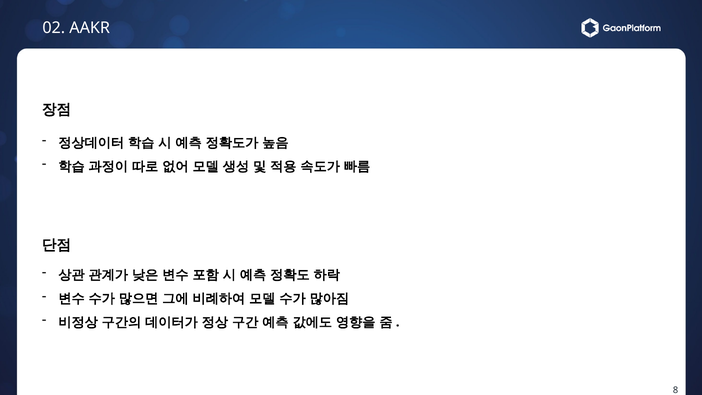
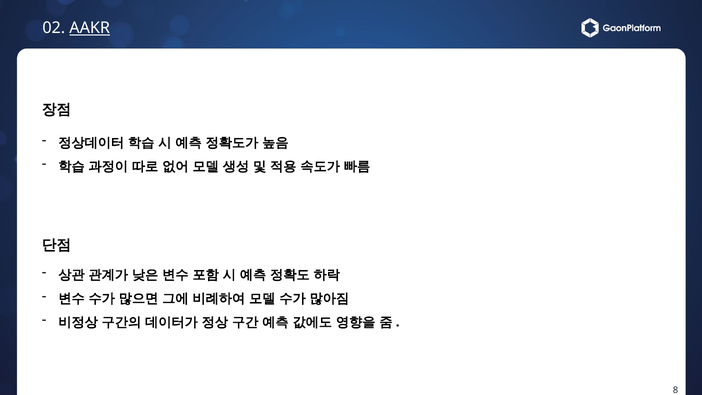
AAKR underline: none -> present
